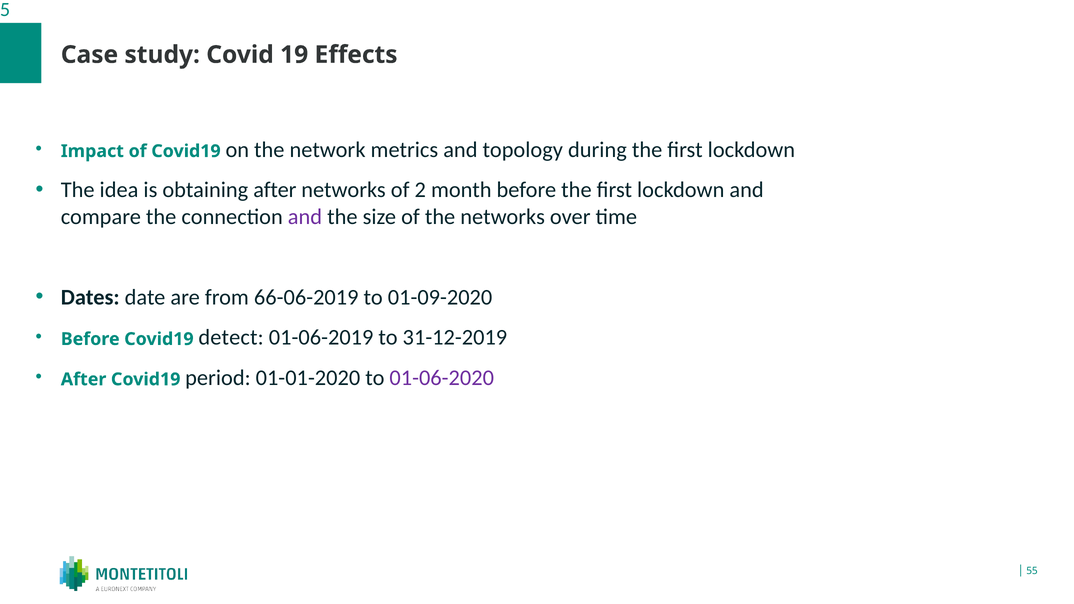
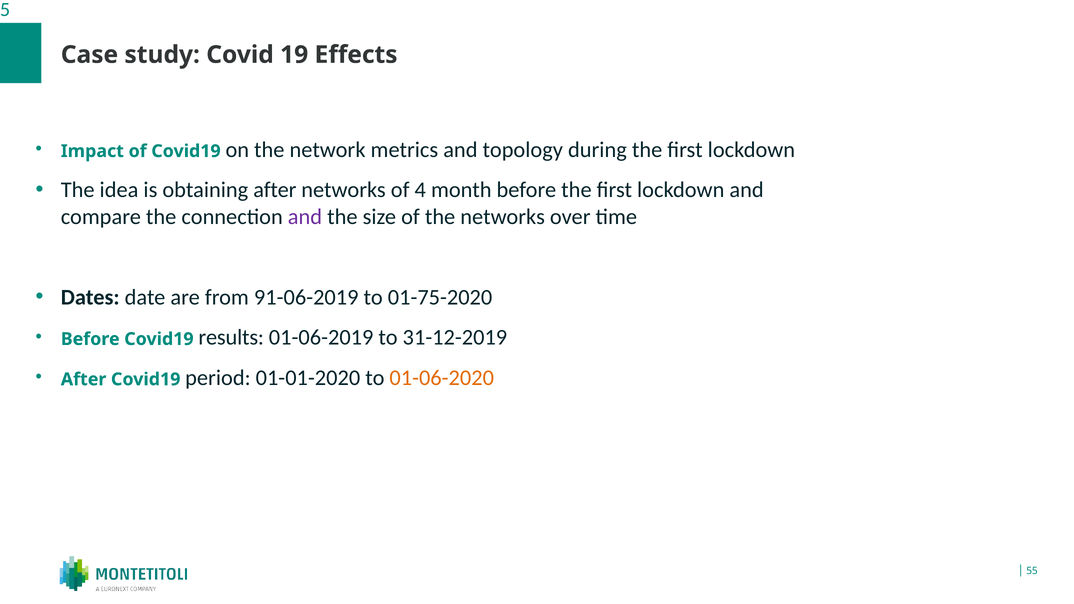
2: 2 -> 4
66-06-2019: 66-06-2019 -> 91-06-2019
01-09-2020: 01-09-2020 -> 01-75-2020
detect: detect -> results
01-06-2020 colour: purple -> orange
